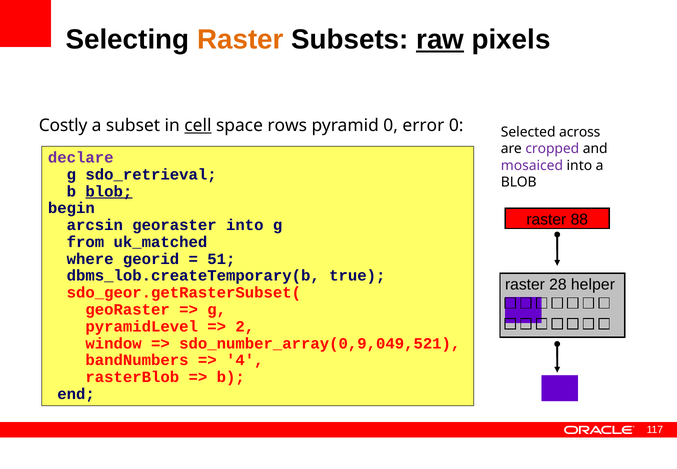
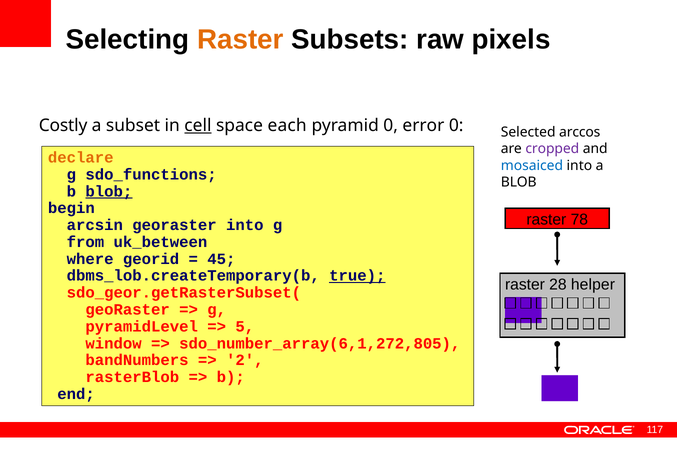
raw underline: present -> none
rows: rows -> each
across: across -> arccos
declare colour: purple -> orange
mosaiced colour: purple -> blue
sdo_retrieval: sdo_retrieval -> sdo_functions
88: 88 -> 78
uk_matched: uk_matched -> uk_between
51: 51 -> 45
true underline: none -> present
2: 2 -> 5
sdo_number_array(0,9,049,521: sdo_number_array(0,9,049,521 -> sdo_number_array(6,1,272,805
4: 4 -> 2
